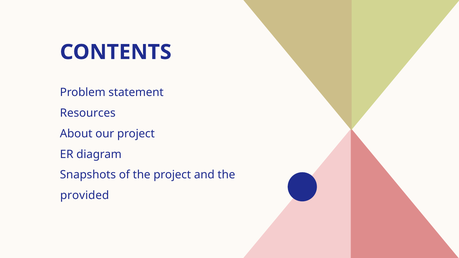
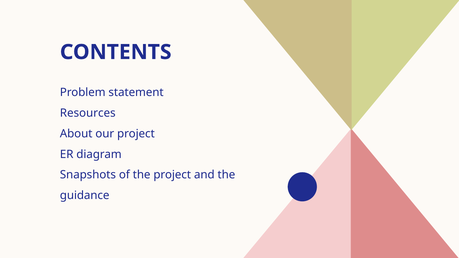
provided: provided -> guidance
